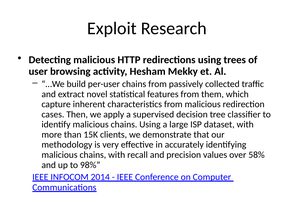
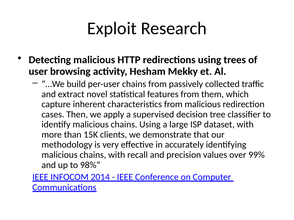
58%: 58% -> 99%
